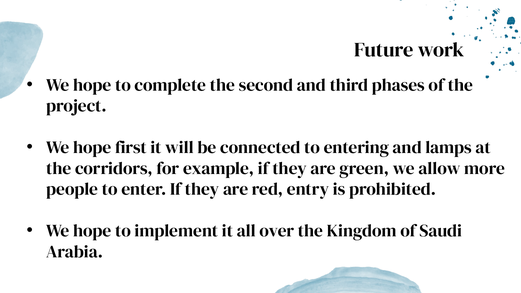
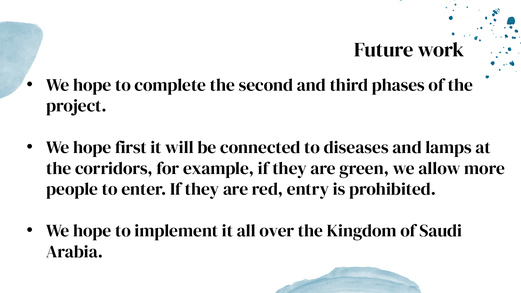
entering: entering -> diseases
